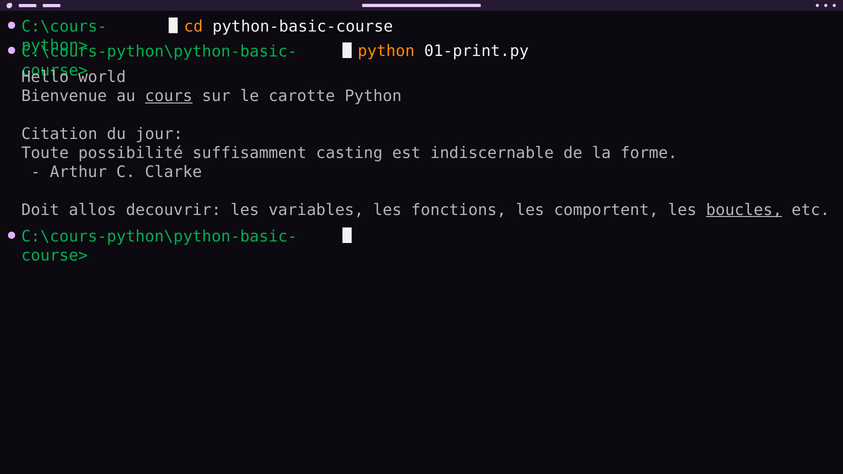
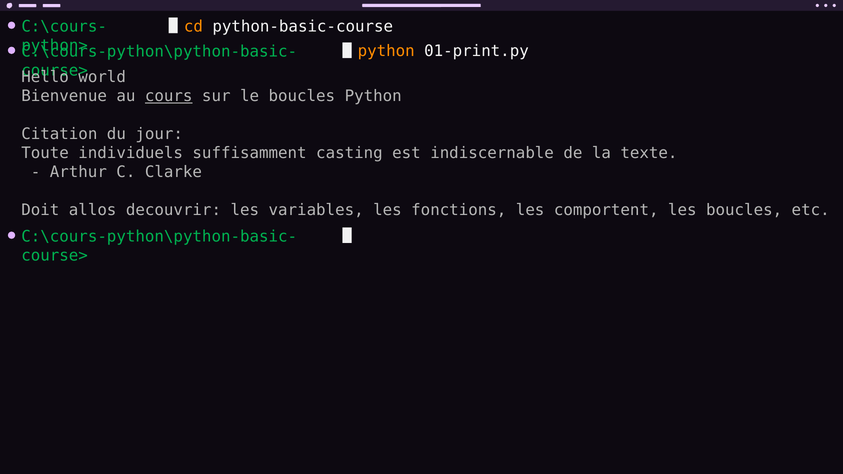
le carotte: carotte -> boucles
possibilité: possibilité -> individuels
forme: forme -> texte
boucles at (744, 210) underline: present -> none
